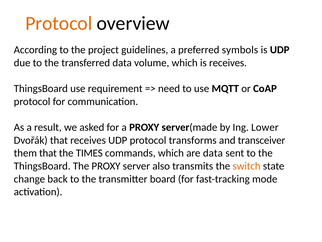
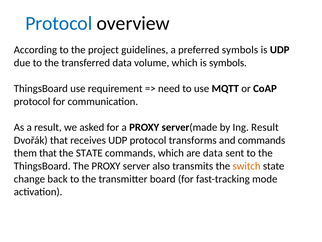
Protocol at (59, 23) colour: orange -> blue
is receives: receives -> symbols
Ing Lower: Lower -> Result
and transceiver: transceiver -> commands
the TIMES: TIMES -> STATE
